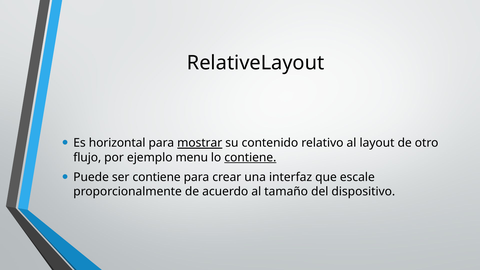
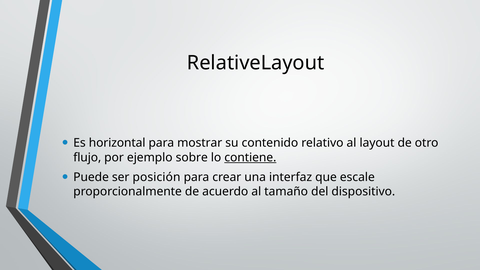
mostrar underline: present -> none
menu: menu -> sobre
ser contiene: contiene -> posición
